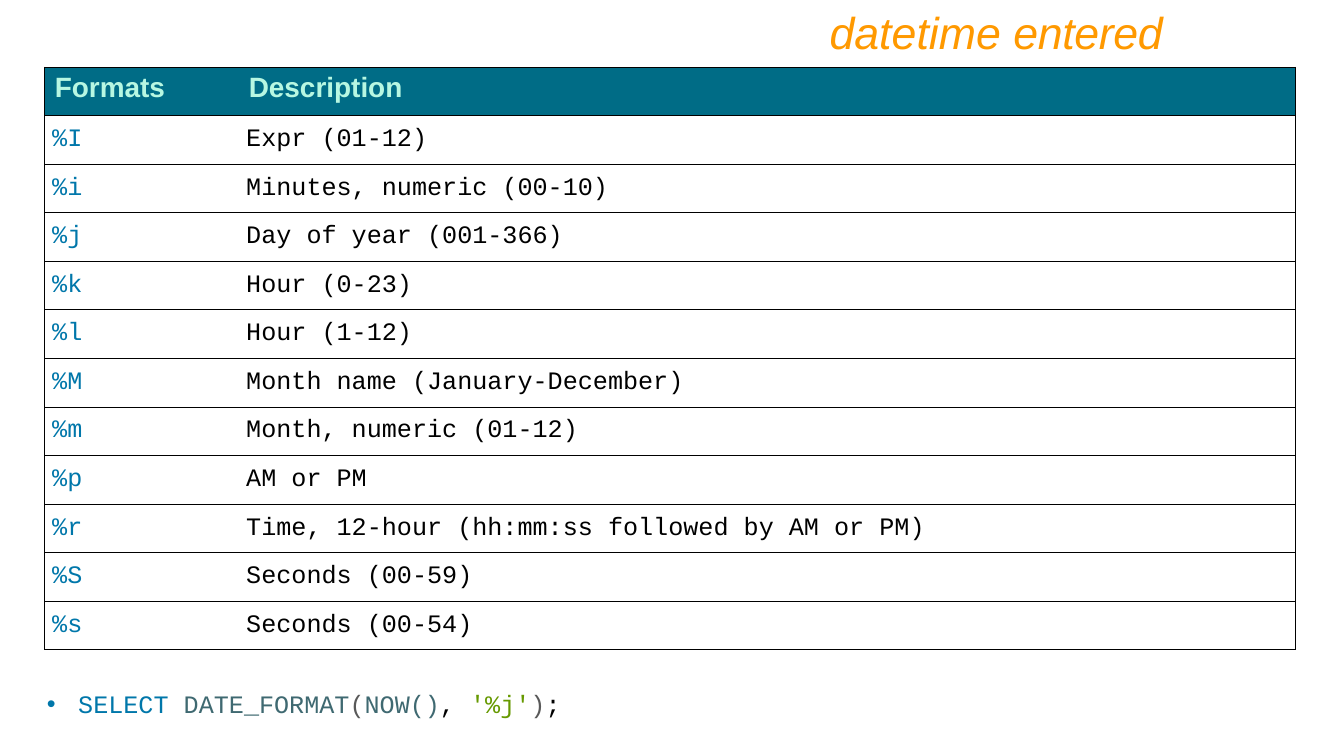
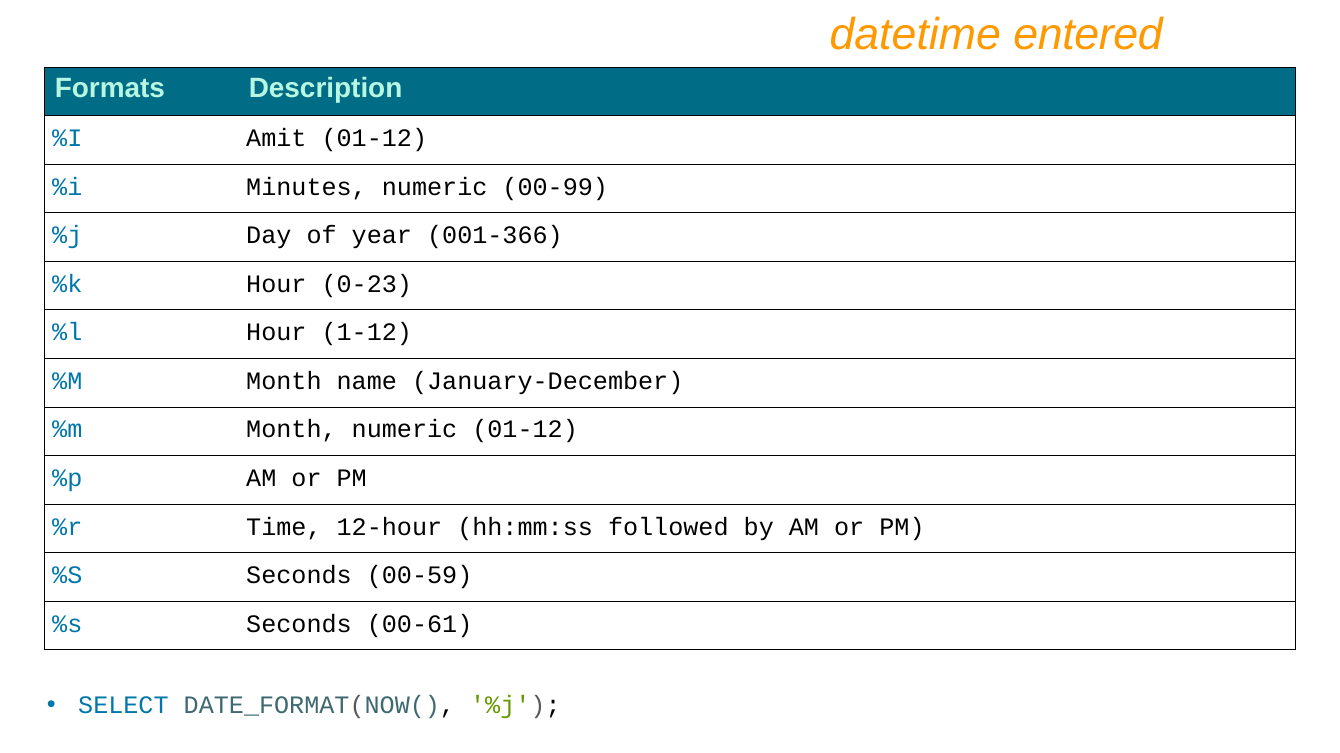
Expr: Expr -> Amit
00-10: 00-10 -> 00-99
00-54: 00-54 -> 00-61
